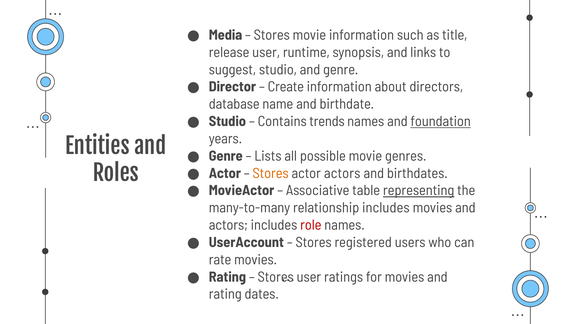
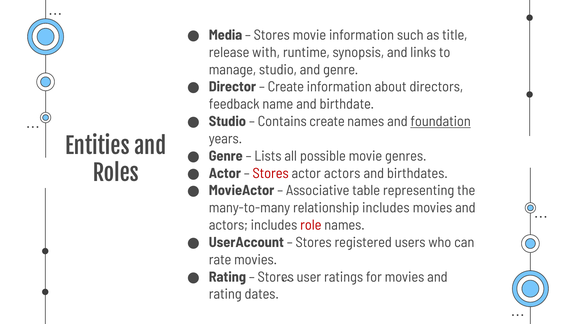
release user: user -> with
suggest: suggest -> manage
database: database -> feedback
Contains trends: trends -> create
Stores at (271, 173) colour: orange -> red
representing underline: present -> none
